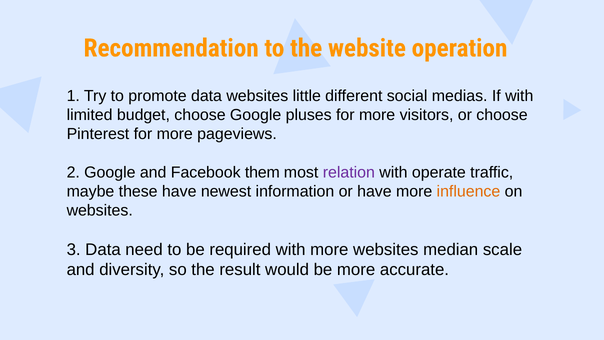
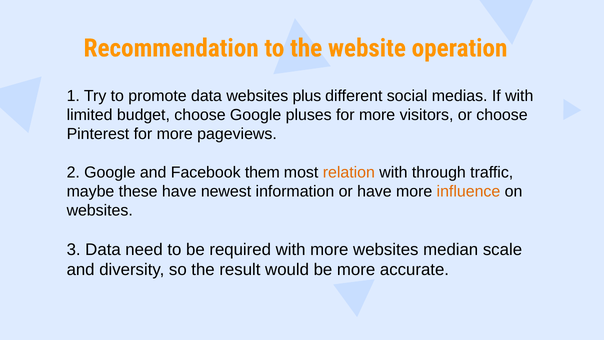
little: little -> plus
relation colour: purple -> orange
operate: operate -> through
